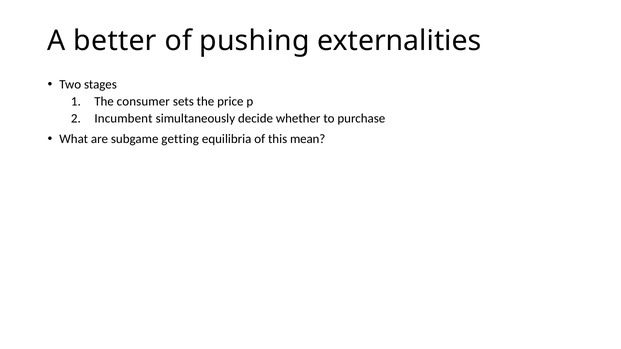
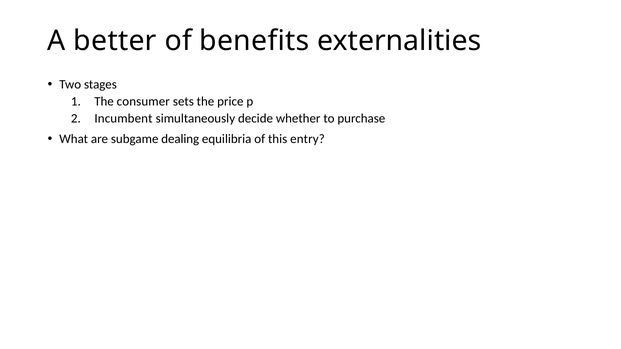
pushing: pushing -> benefits
getting: getting -> dealing
mean: mean -> entry
